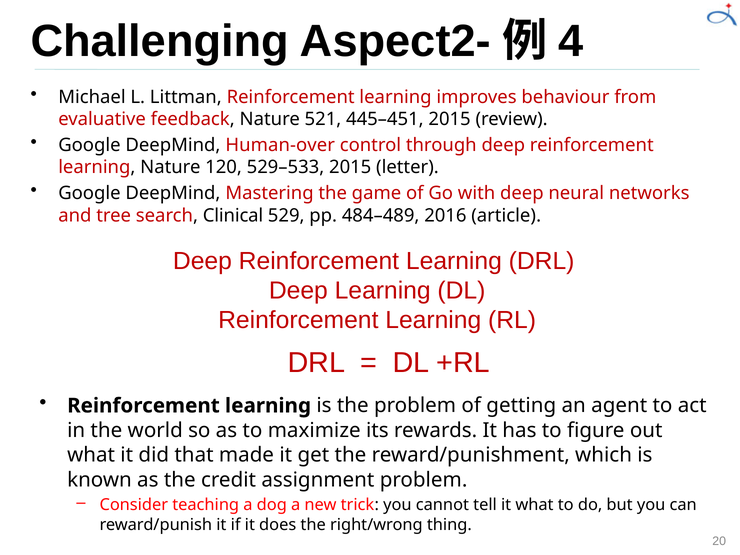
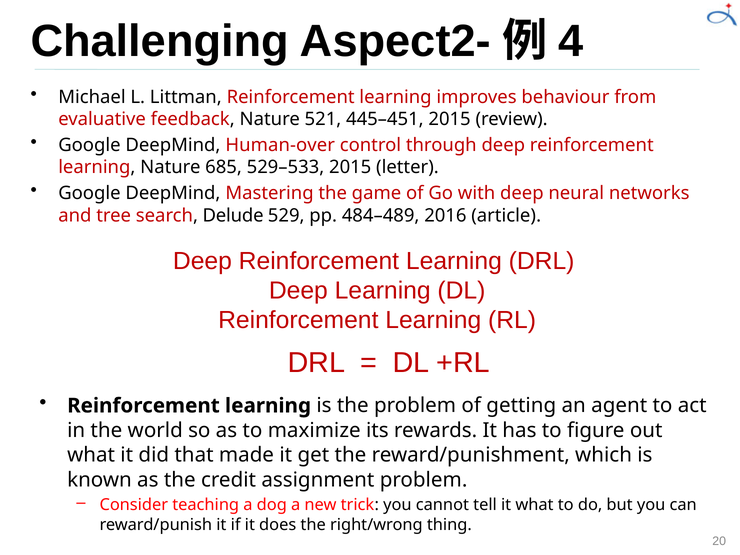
120: 120 -> 685
Clinical: Clinical -> Delude
